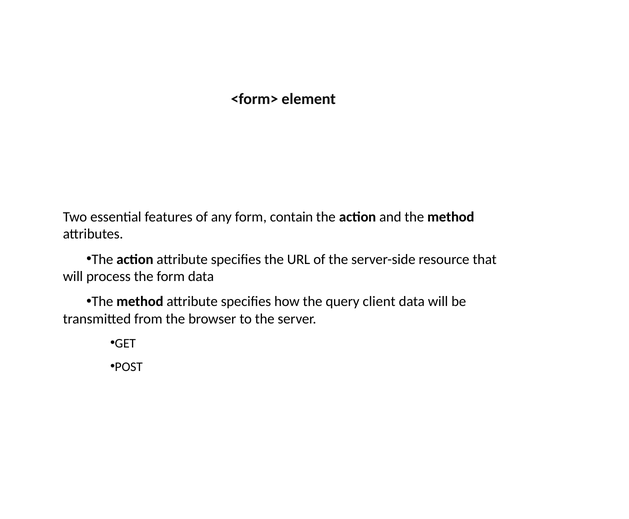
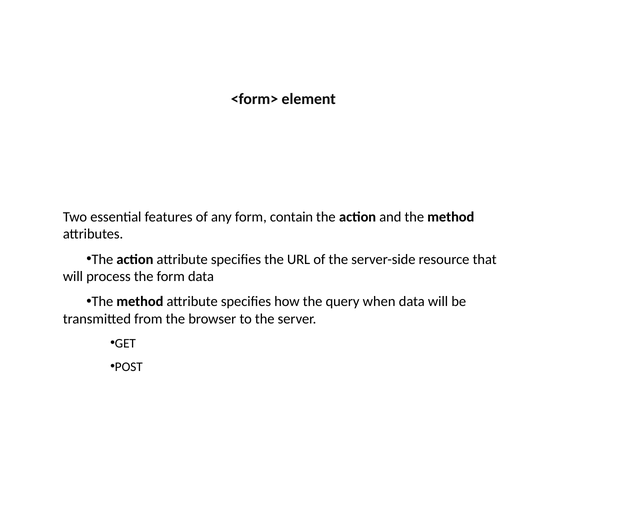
client: client -> when
